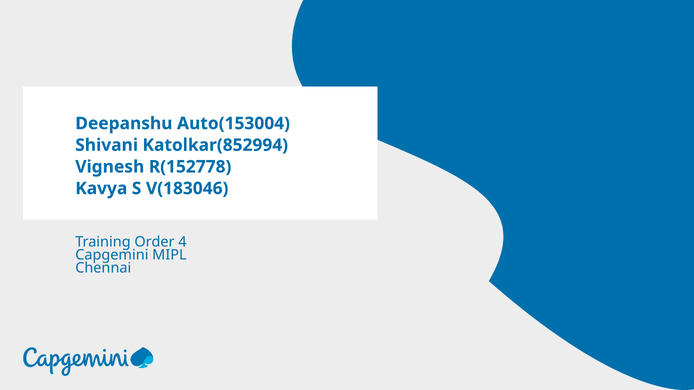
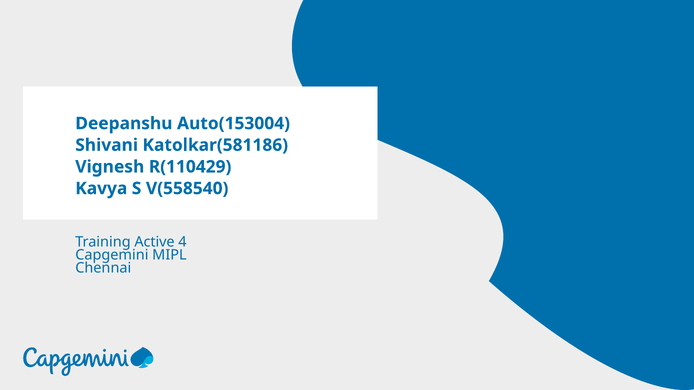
Katolkar(852994: Katolkar(852994 -> Katolkar(581186
R(152778: R(152778 -> R(110429
V(183046: V(183046 -> V(558540
Order: Order -> Active
